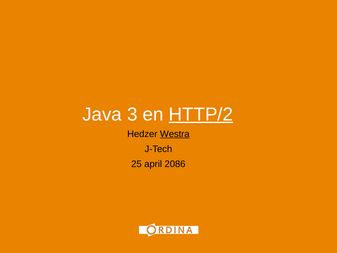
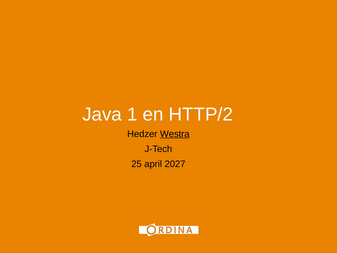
Java 3: 3 -> 1
HTTP/2 underline: present -> none
2086: 2086 -> 2027
